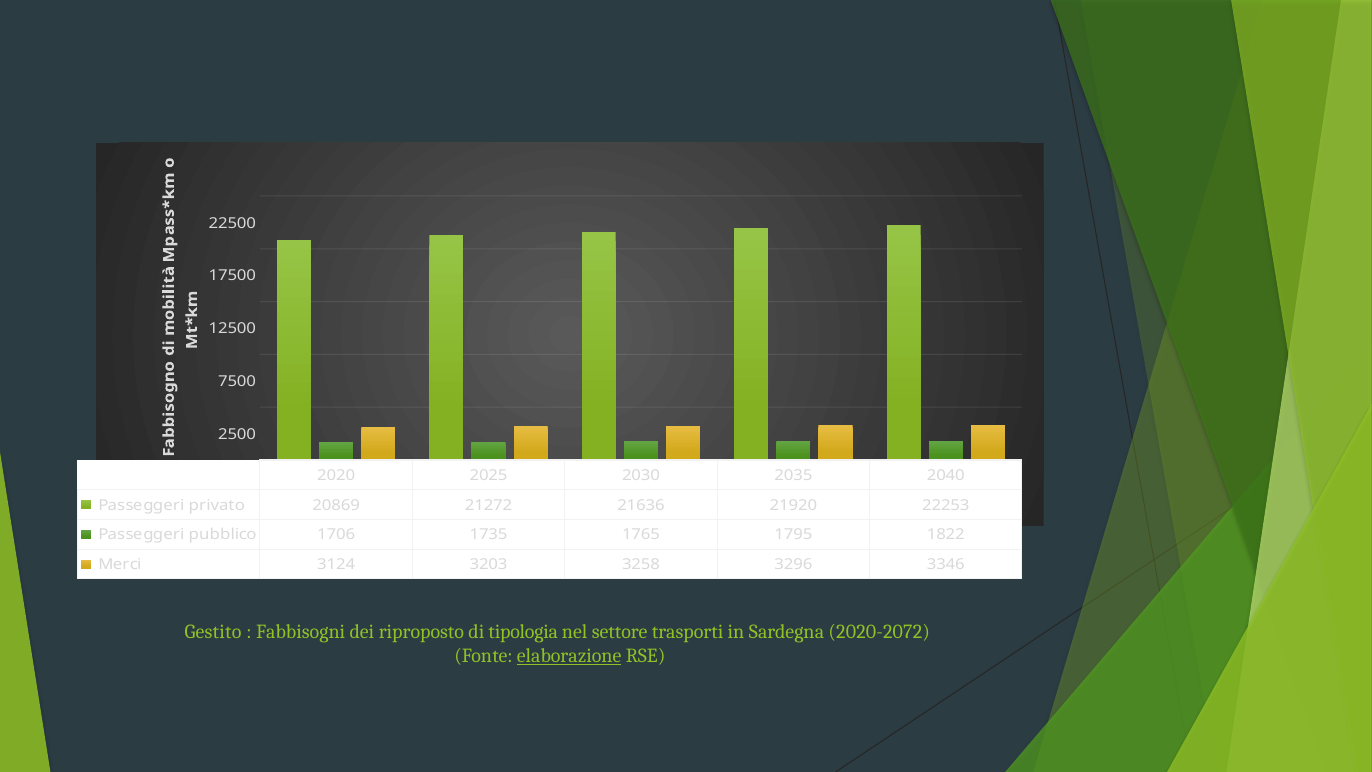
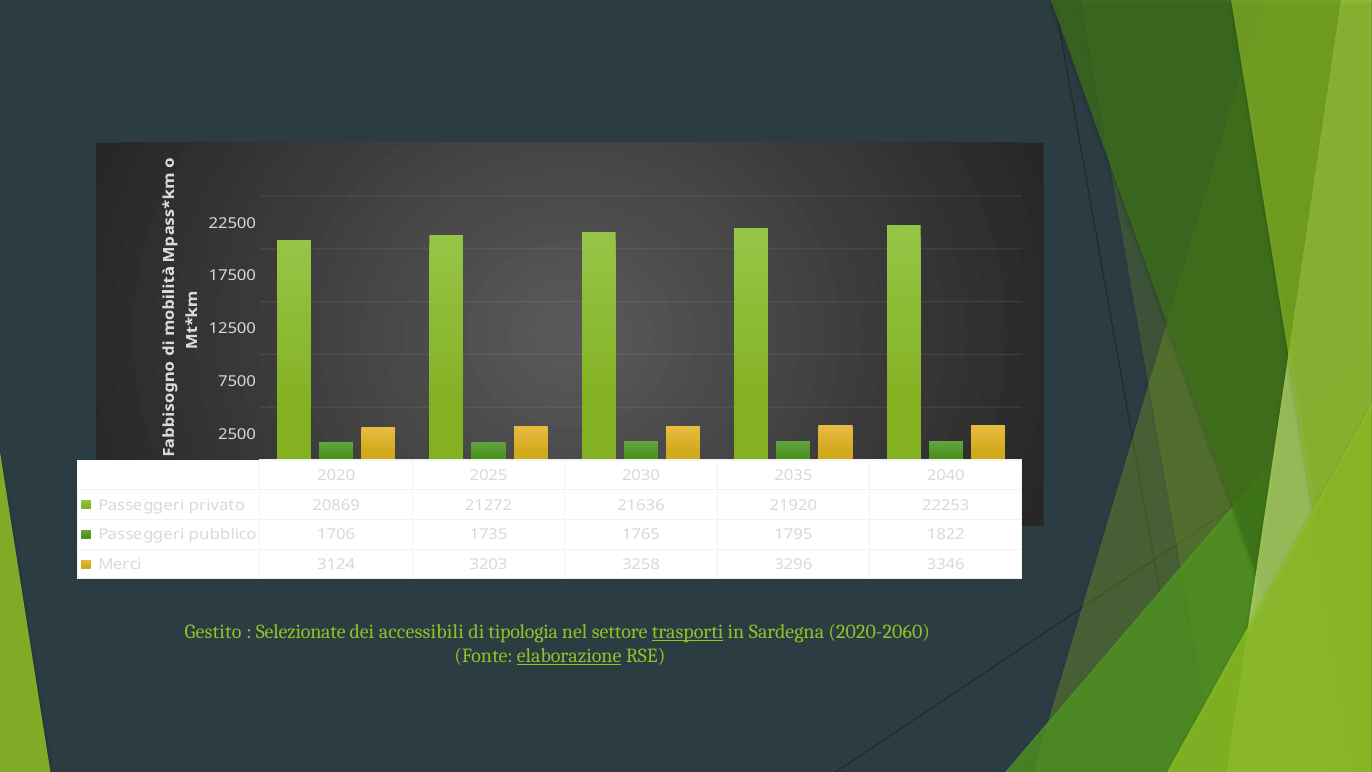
Fabbisogni: Fabbisogni -> Selezionate
riproposto: riproposto -> accessibili
trasporti underline: none -> present
2020-2072: 2020-2072 -> 2020-2060
